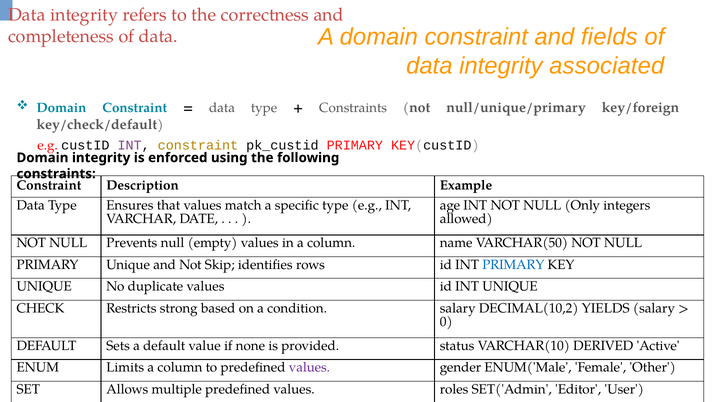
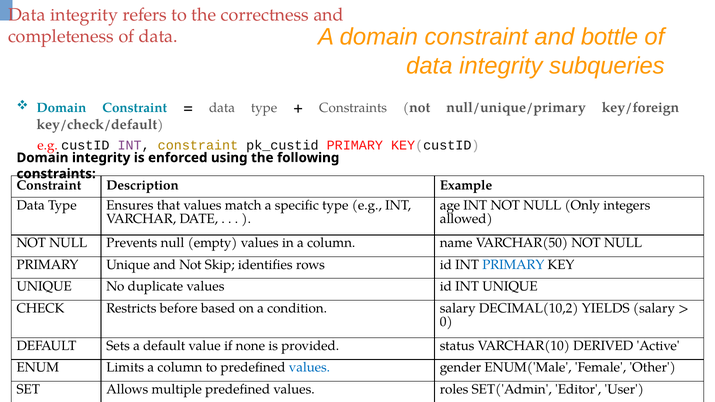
fields: fields -> bottle
associated: associated -> subqueries
strong: strong -> before
values at (309, 368) colour: purple -> blue
